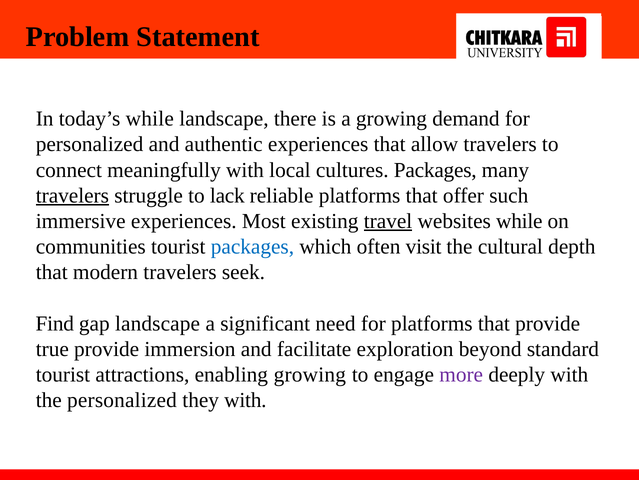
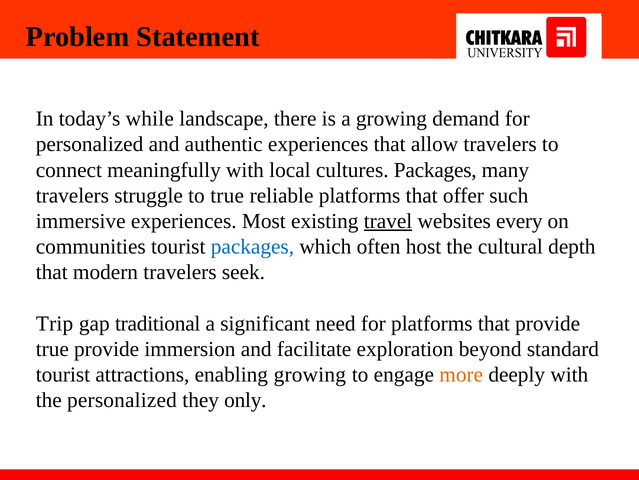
travelers at (72, 195) underline: present -> none
to lack: lack -> true
websites while: while -> every
visit: visit -> host
Find: Find -> Trip
gap landscape: landscape -> traditional
more colour: purple -> orange
they with: with -> only
